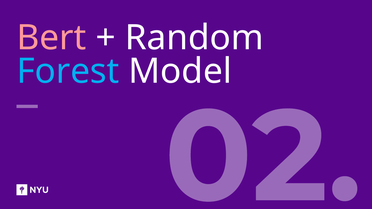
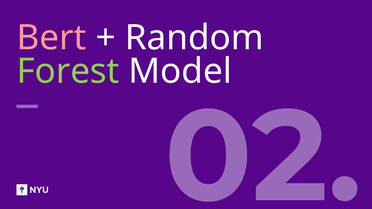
Forest colour: light blue -> light green
